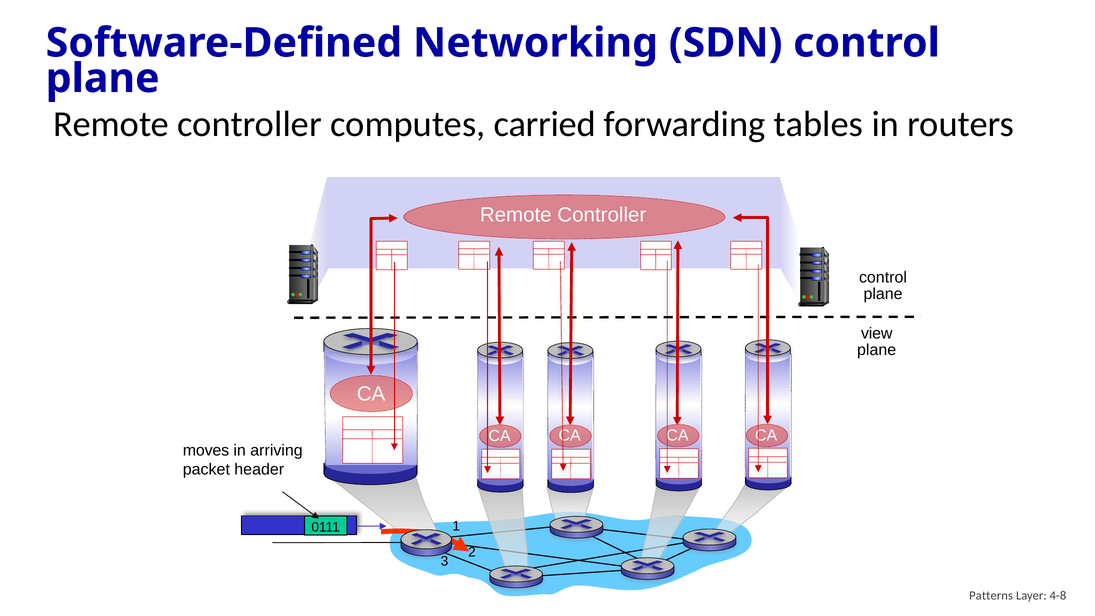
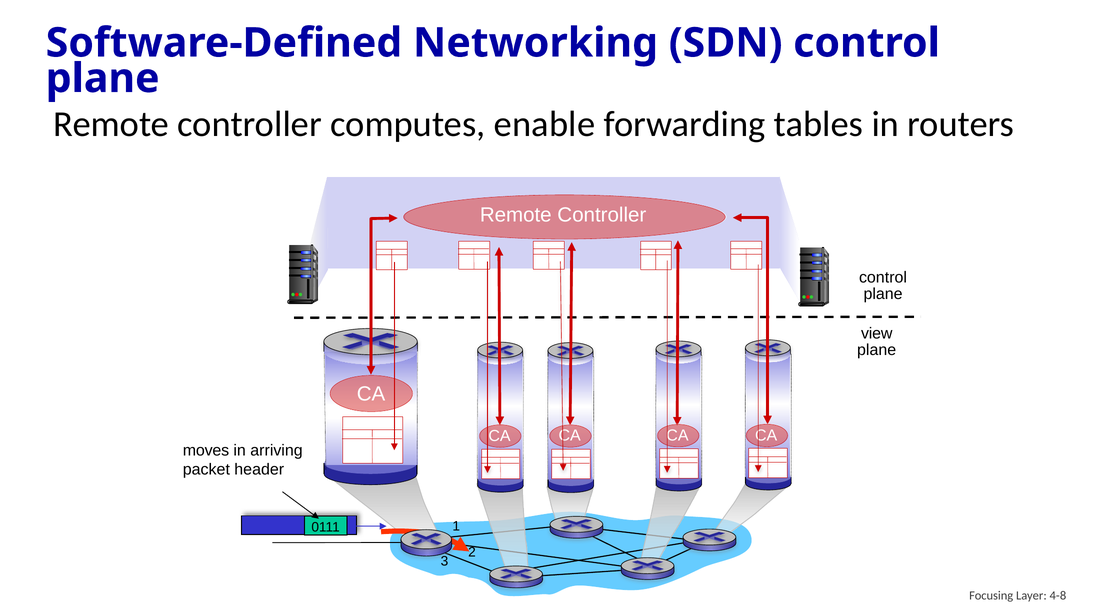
carried: carried -> enable
Patterns: Patterns -> Focusing
